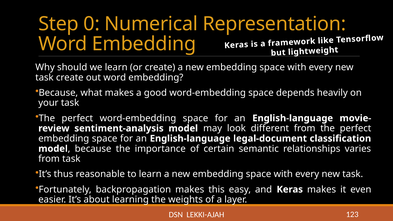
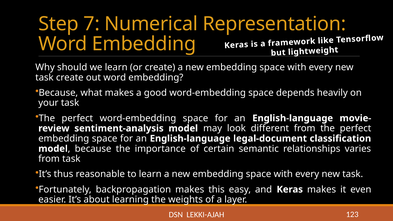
0: 0 -> 7
